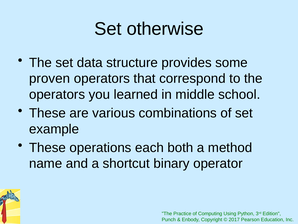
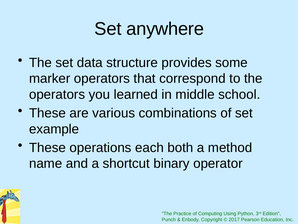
otherwise: otherwise -> anywhere
proven: proven -> marker
